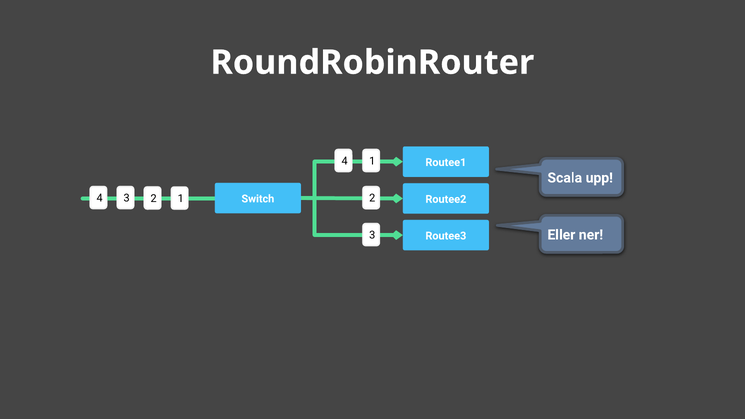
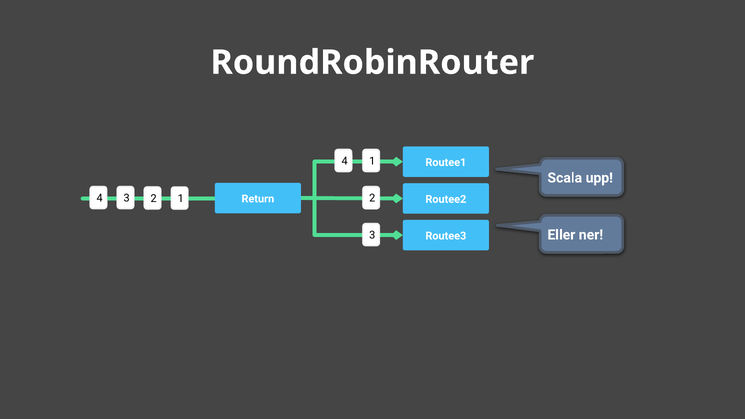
Switch: Switch -> Return
